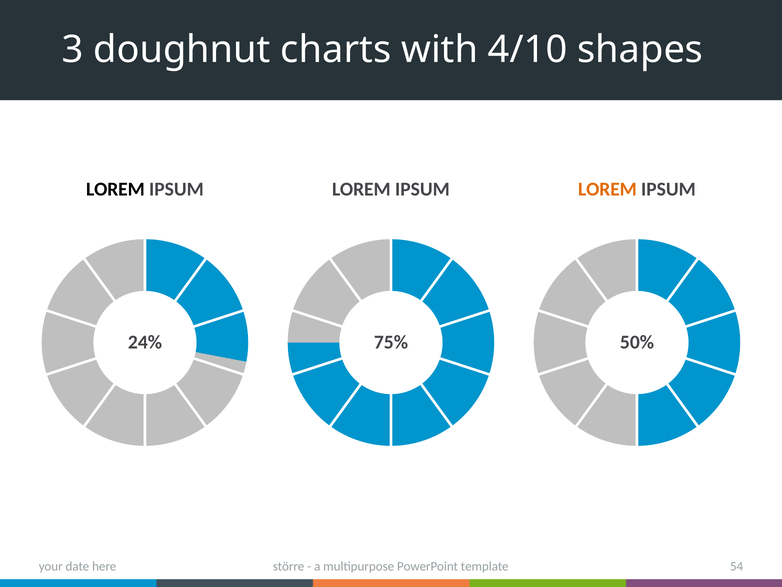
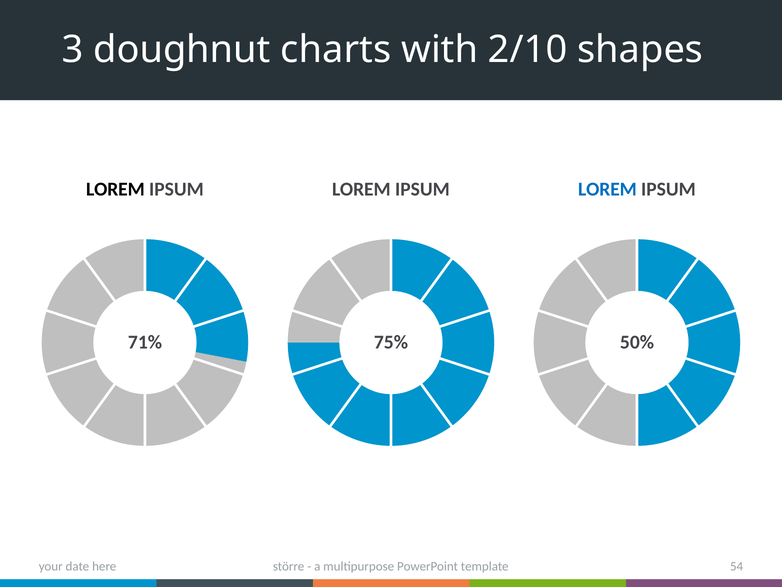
4/10: 4/10 -> 2/10
LOREM at (607, 189) colour: orange -> blue
24%: 24% -> 71%
